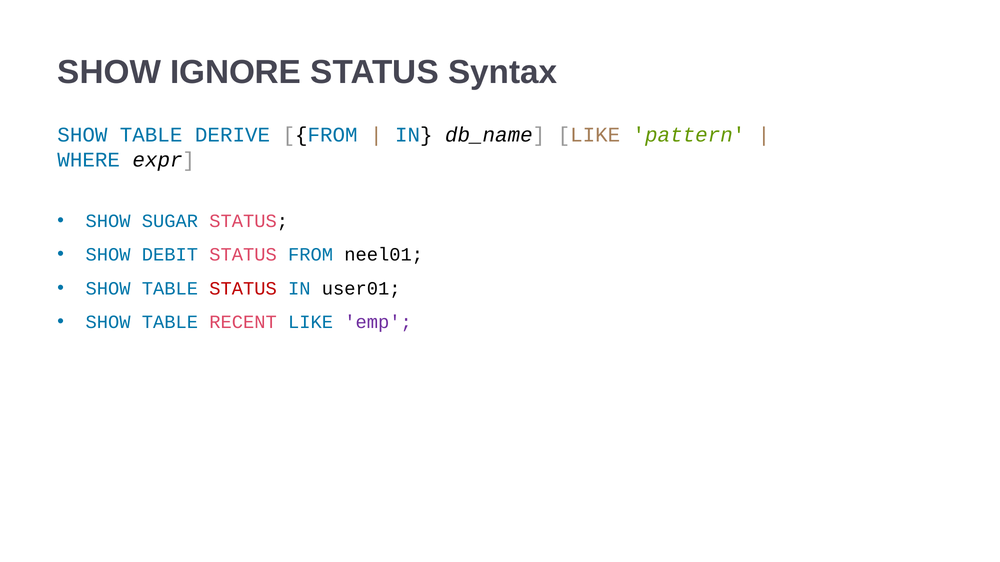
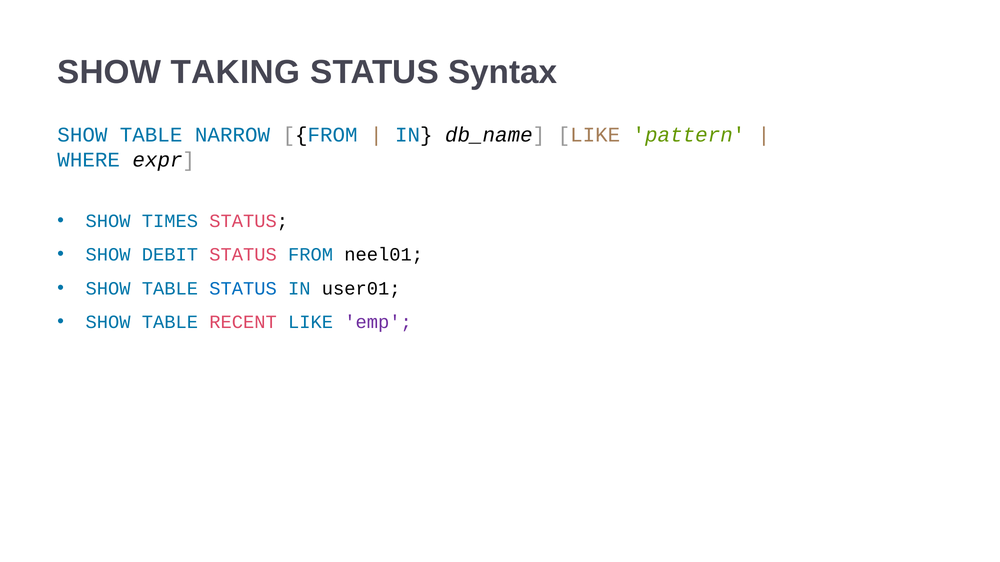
IGNORE: IGNORE -> TAKING
DERIVE: DERIVE -> NARROW
SUGAR: SUGAR -> TIMES
STATUS at (243, 289) colour: red -> blue
